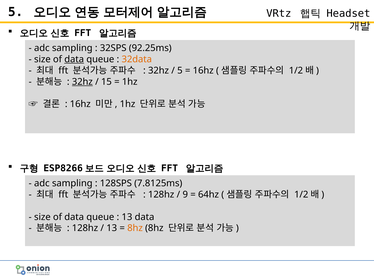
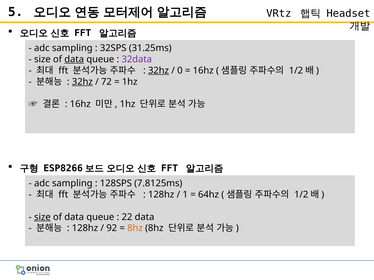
92.25ms: 92.25ms -> 31.25ms
32data colour: orange -> purple
32hz at (159, 71) underline: none -> present
5 at (180, 71): 5 -> 0
15: 15 -> 72
9: 9 -> 1
size at (42, 217) underline: none -> present
13 at (127, 217): 13 -> 22
13 at (112, 229): 13 -> 92
